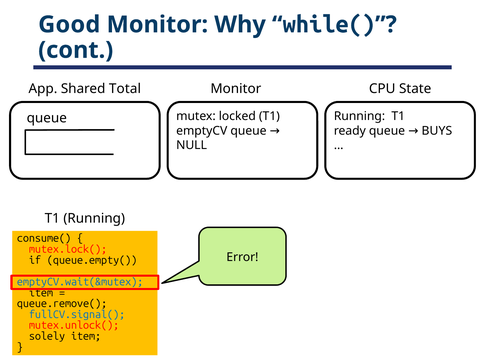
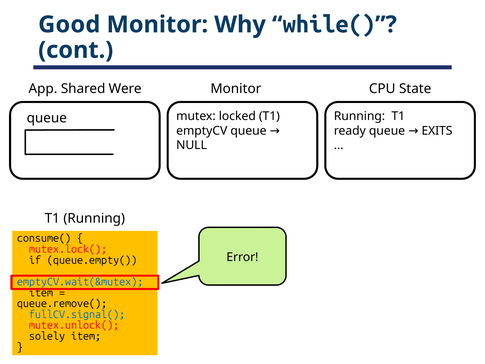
Total: Total -> Were
BUYS: BUYS -> EXITS
